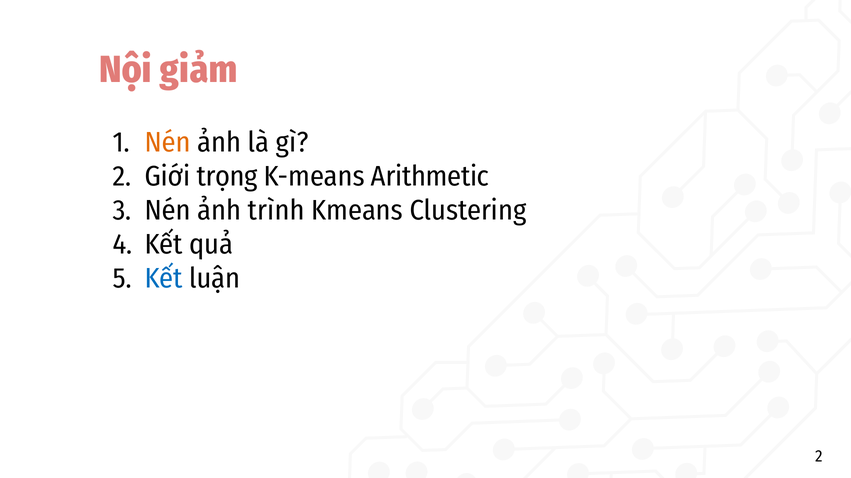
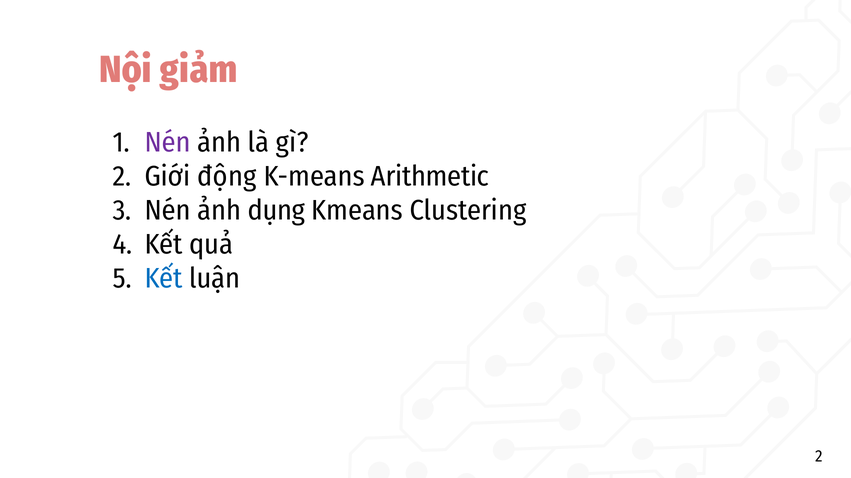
Nén at (168, 143) colour: orange -> purple
trọng: trọng -> động
trình: trình -> dụng
